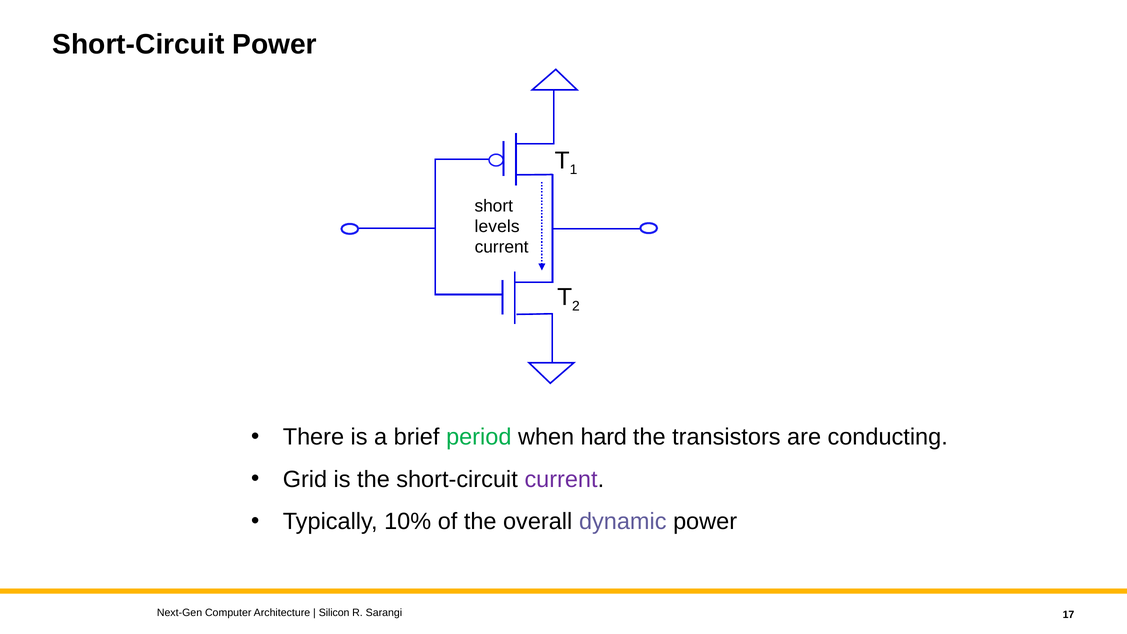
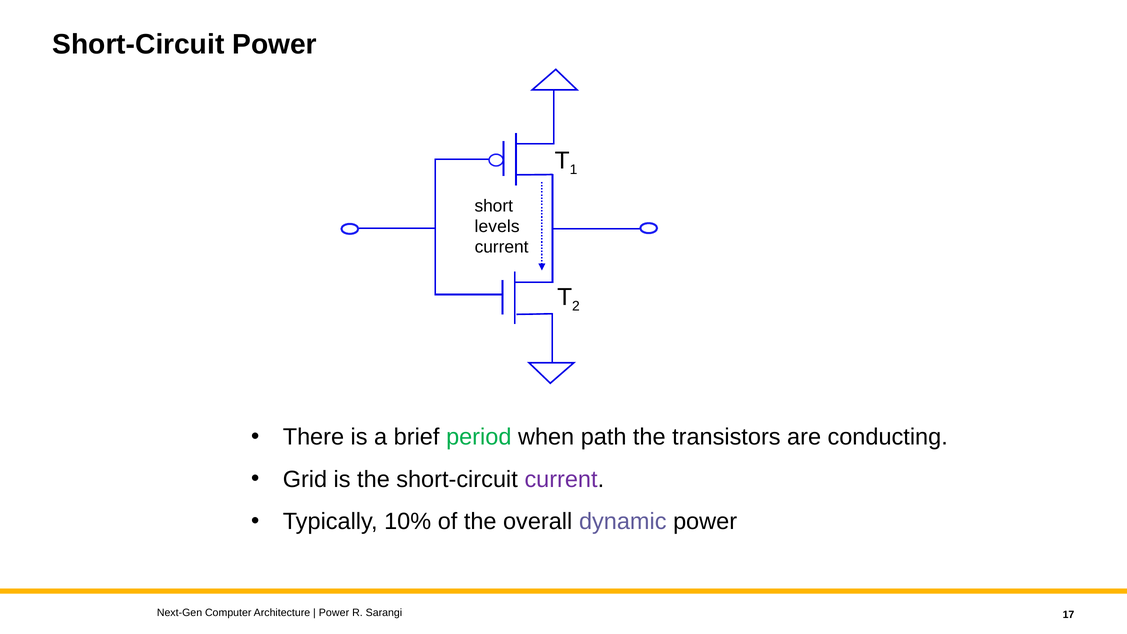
hard: hard -> path
Silicon at (334, 613): Silicon -> Power
